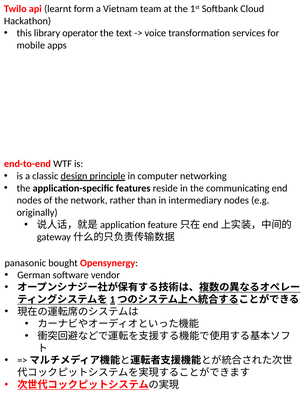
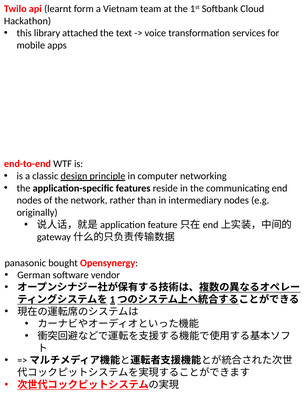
operator: operator -> attached
